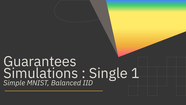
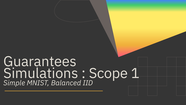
Single: Single -> Scope
